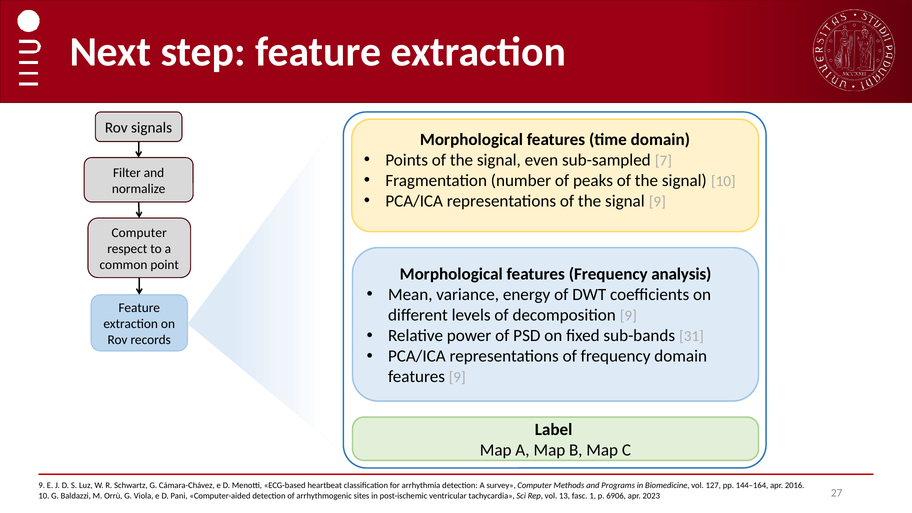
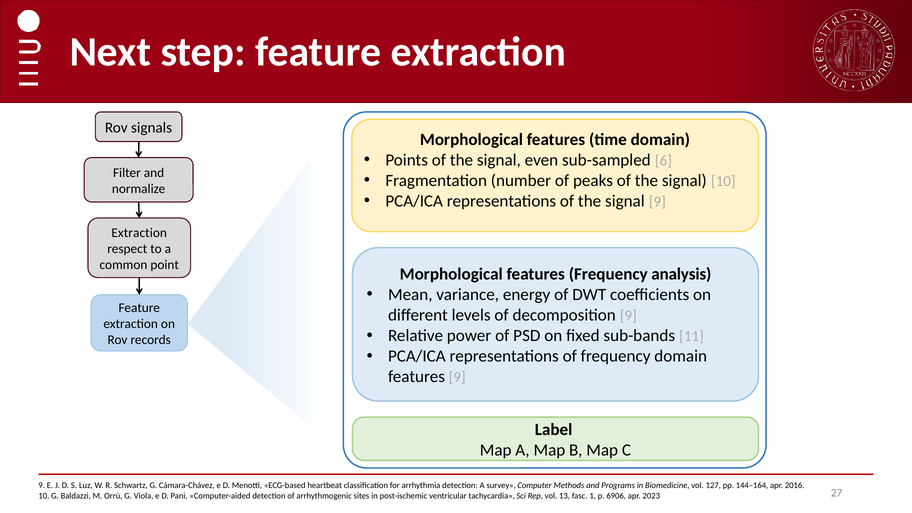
7: 7 -> 6
Computer at (139, 233): Computer -> Extraction
31: 31 -> 11
